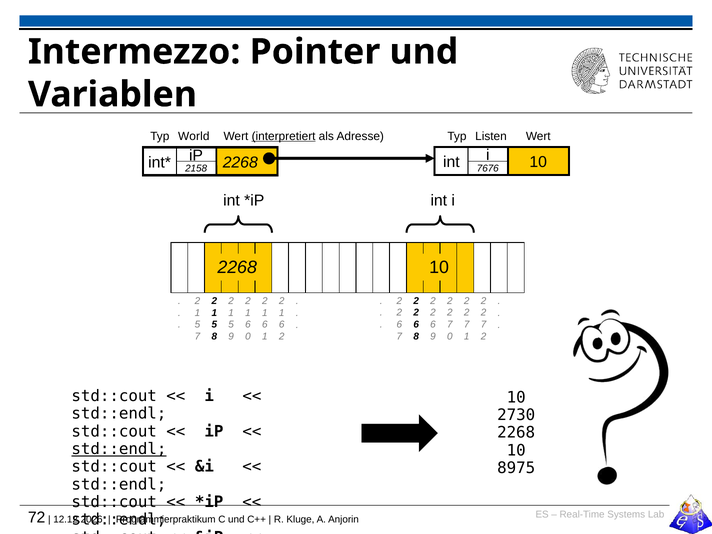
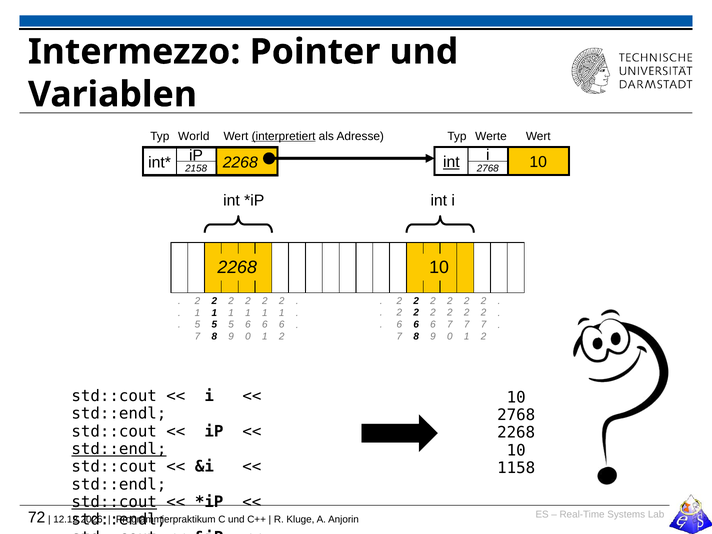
Listen: Listen -> Werte
int at (451, 162) underline: none -> present
7676 at (488, 169): 7676 -> 2768
2730 at (516, 415): 2730 -> 2768
8975: 8975 -> 1158
std::cout at (114, 502) underline: none -> present
